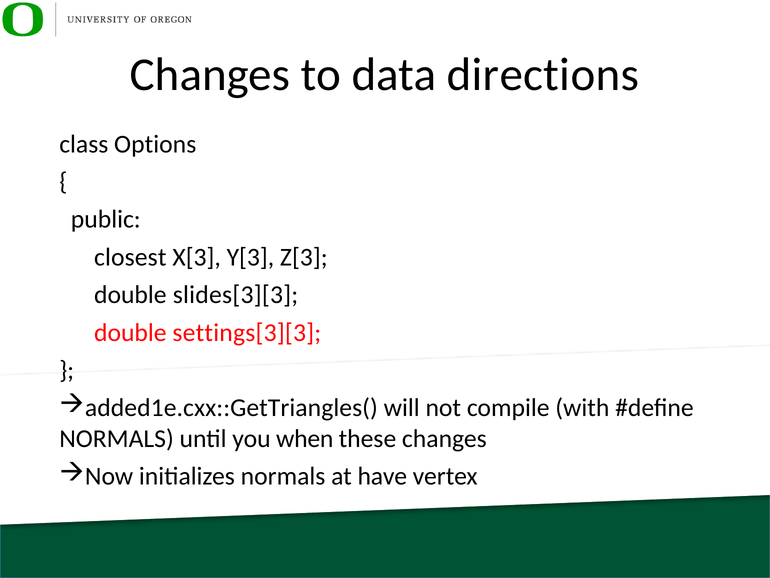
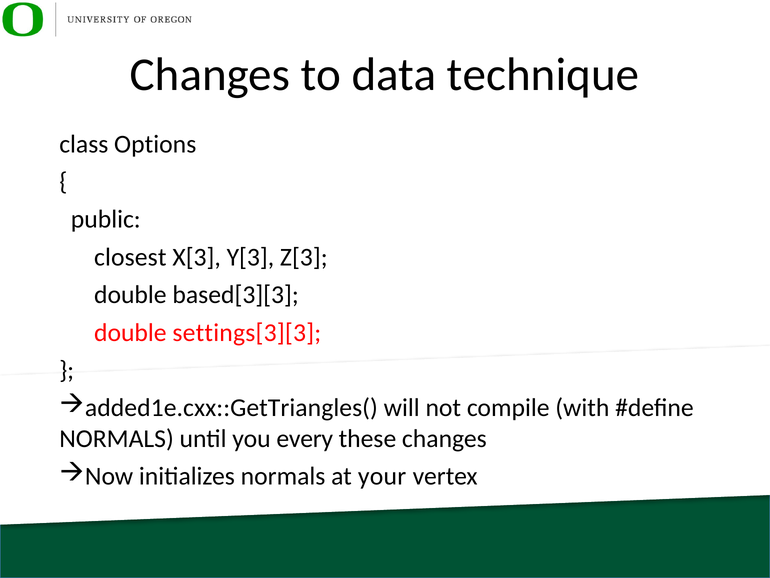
directions: directions -> technique
slides[3][3: slides[3][3 -> based[3][3
when: when -> every
have: have -> your
